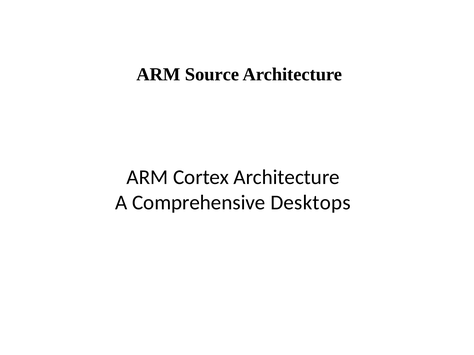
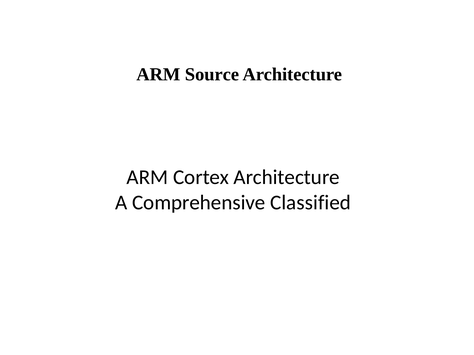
Desktops: Desktops -> Classified
